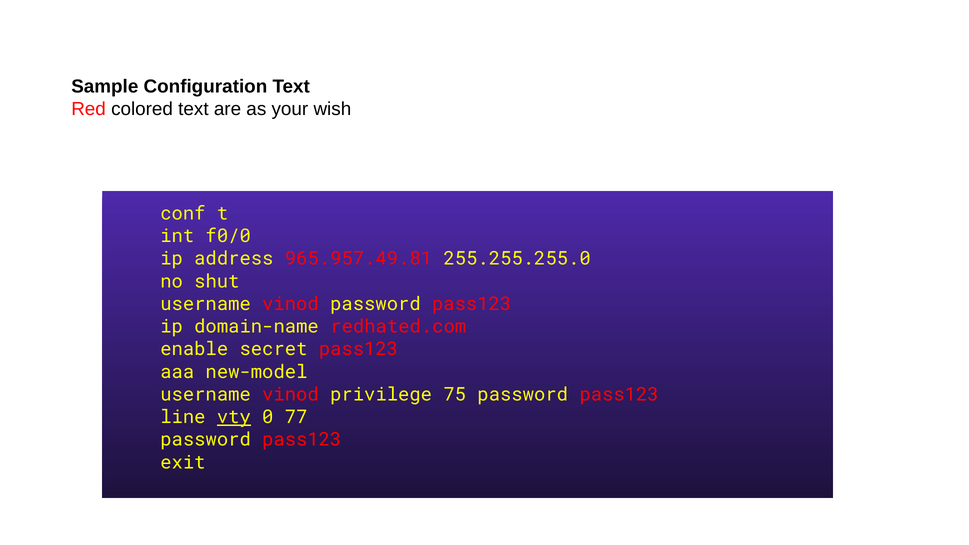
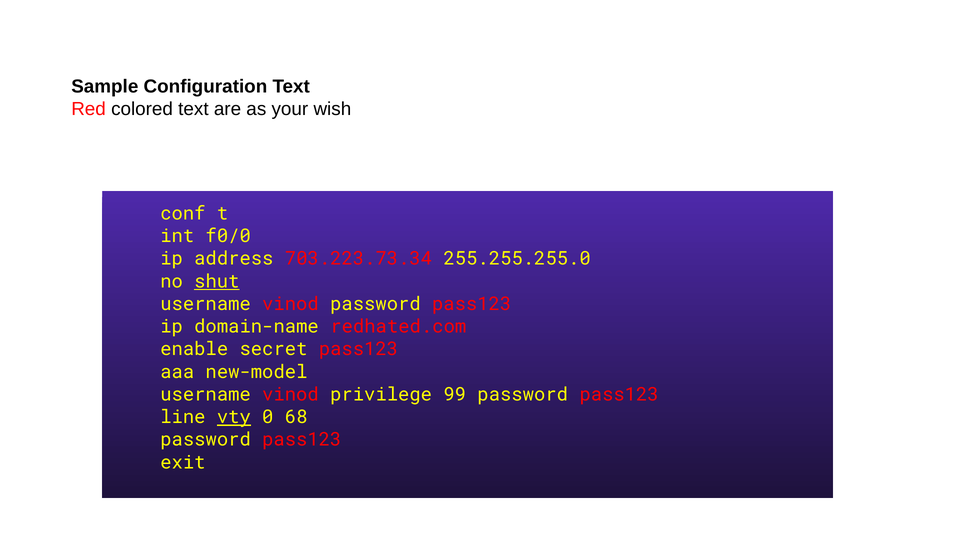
965.957.49.81: 965.957.49.81 -> 703.223.73.34
shut underline: none -> present
75: 75 -> 99
77: 77 -> 68
